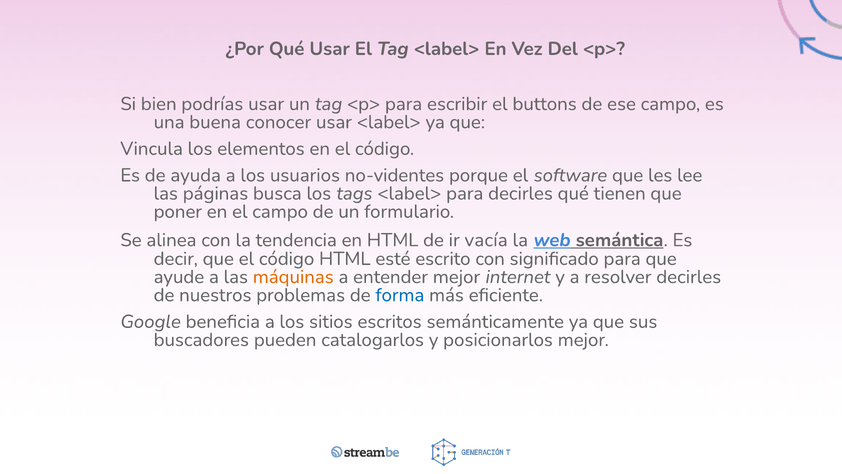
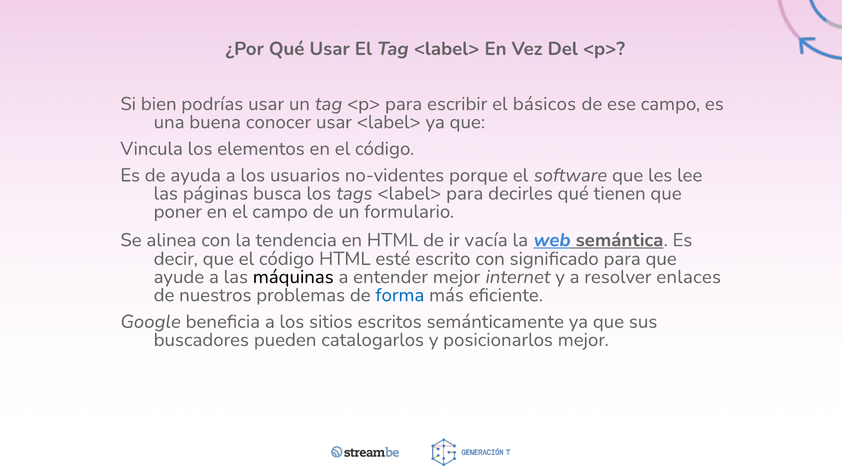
buttons: buttons -> básicos
máquinas colour: orange -> black
resolver decirles: decirles -> enlaces
